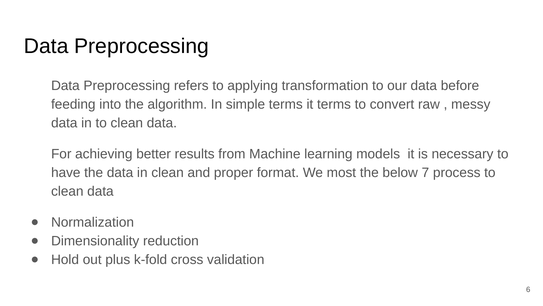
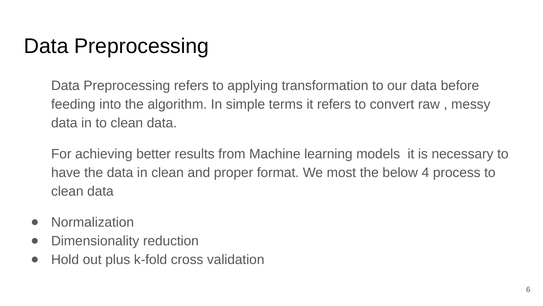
it terms: terms -> refers
7: 7 -> 4
